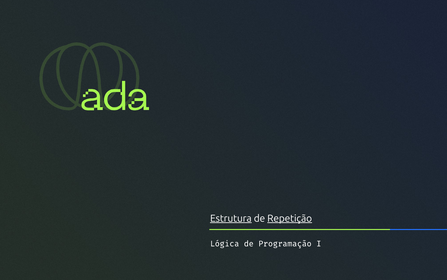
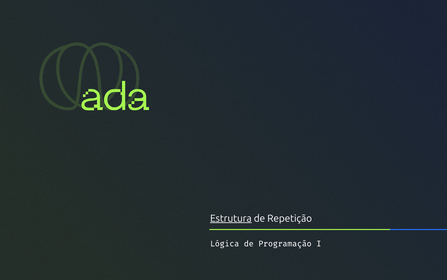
Repetição underline: present -> none
